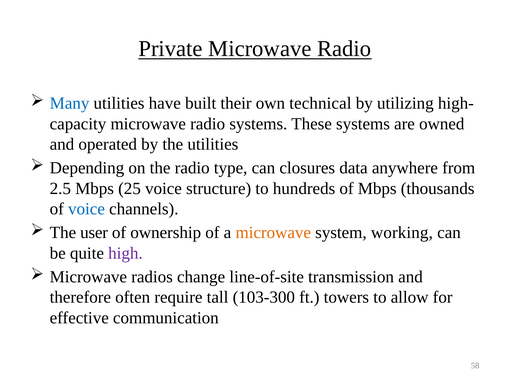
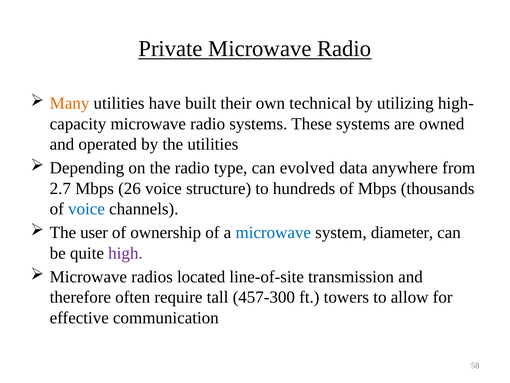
Many colour: blue -> orange
closures: closures -> evolved
2.5: 2.5 -> 2.7
25: 25 -> 26
microwave at (273, 232) colour: orange -> blue
working: working -> diameter
change: change -> located
103-300: 103-300 -> 457-300
